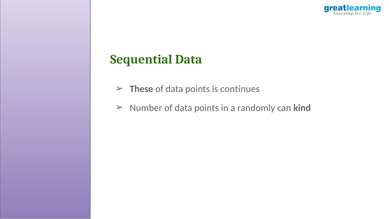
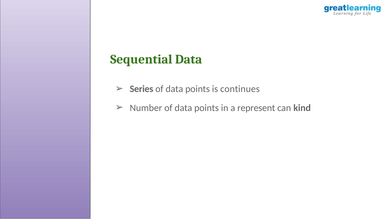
These: These -> Series
randomly: randomly -> represent
